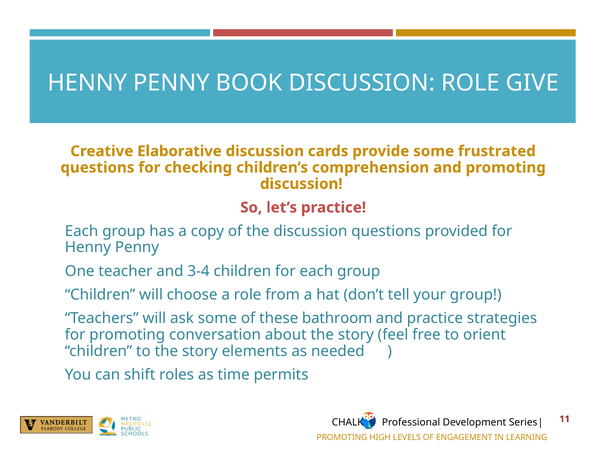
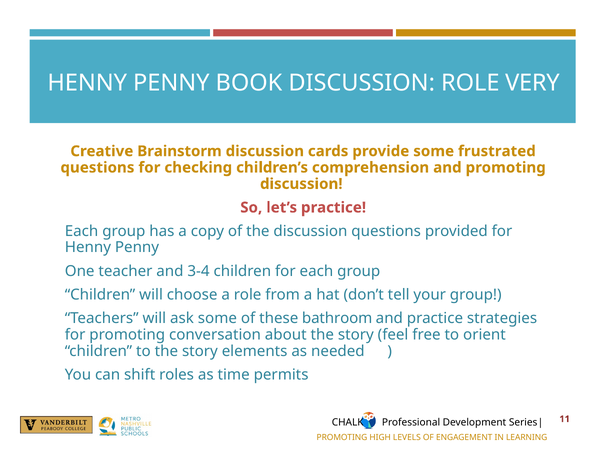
GIVE: GIVE -> VERY
Elaborative: Elaborative -> Brainstorm
